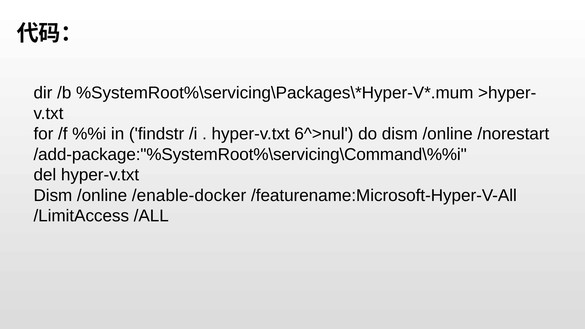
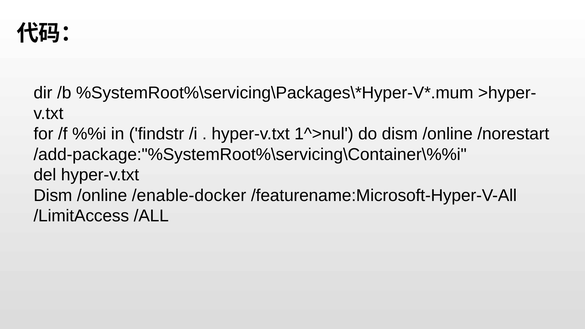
6^>nul: 6^>nul -> 1^>nul
/add-package:"%SystemRoot%\servicing\Command\%%i: /add-package:"%SystemRoot%\servicing\Command\%%i -> /add-package:"%SystemRoot%\servicing\Container\%%i
